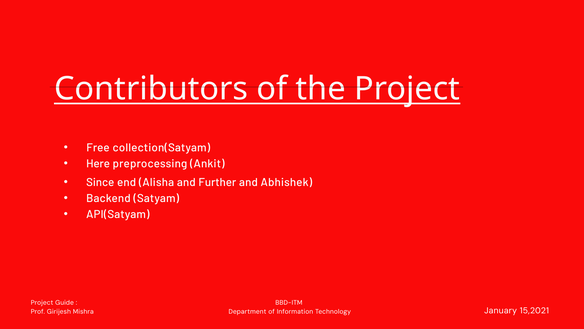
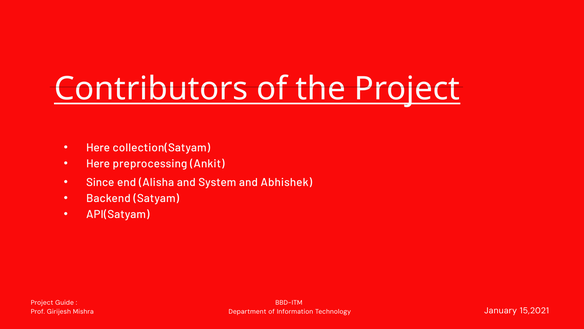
Free at (98, 148): Free -> Here
Further: Further -> System
